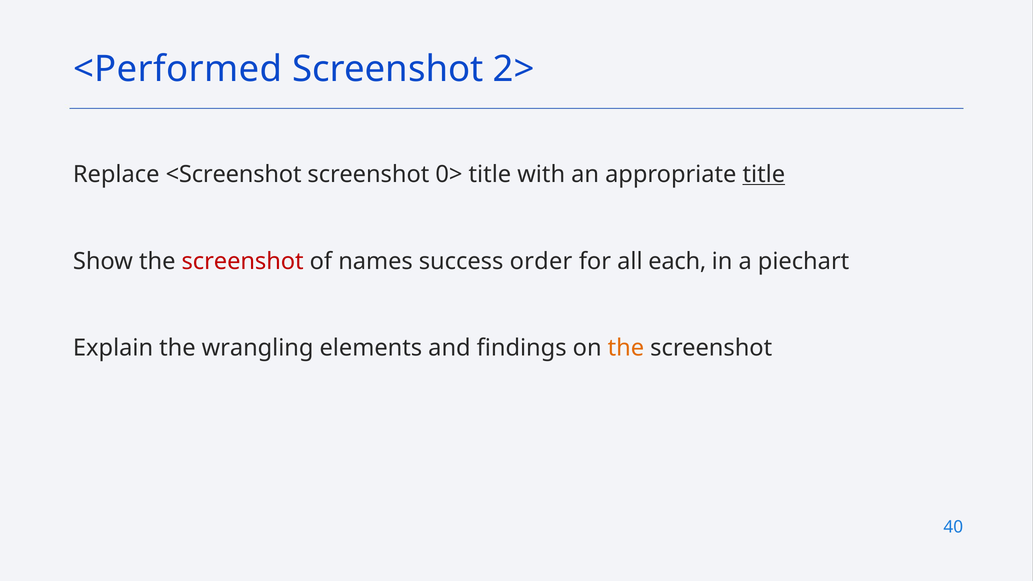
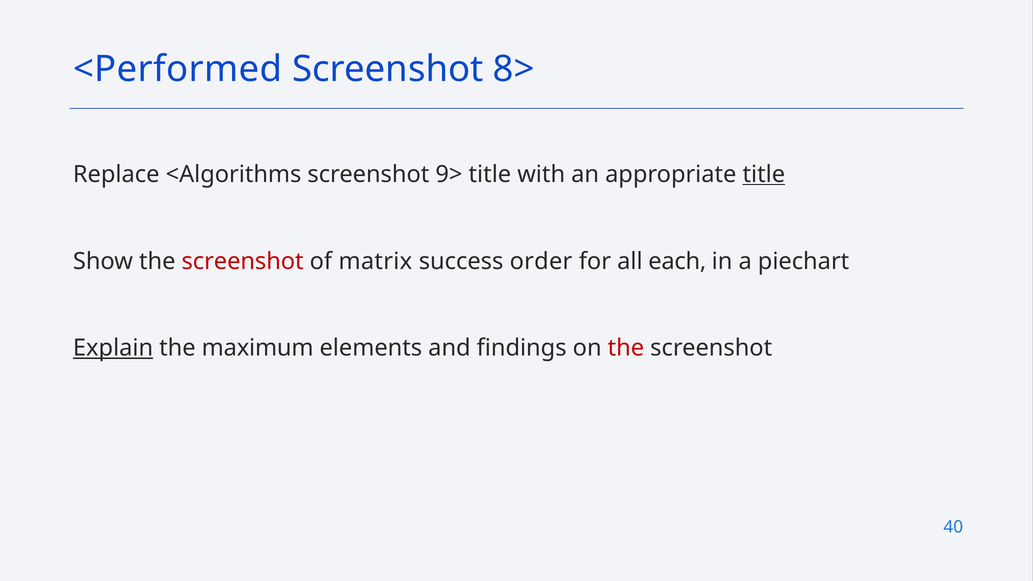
2>: 2> -> 8>
<Screenshot: <Screenshot -> <Algorithms
0>: 0> -> 9>
names: names -> matrix
Explain underline: none -> present
wrangling: wrangling -> maximum
the at (626, 348) colour: orange -> red
